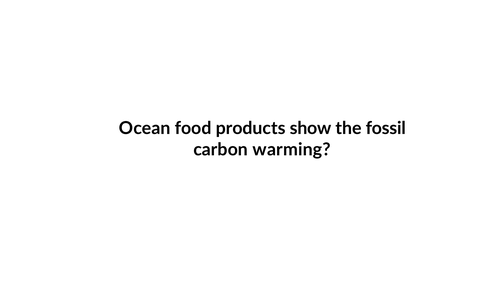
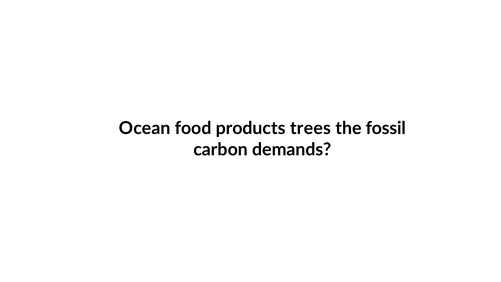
show: show -> trees
warming: warming -> demands
